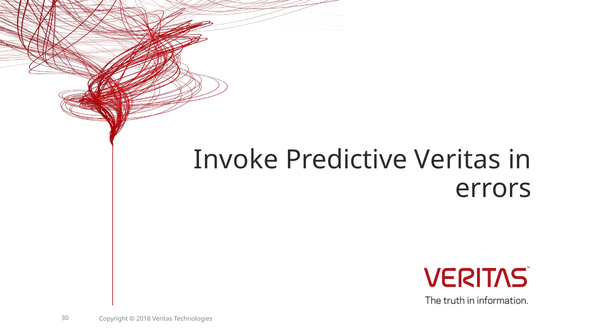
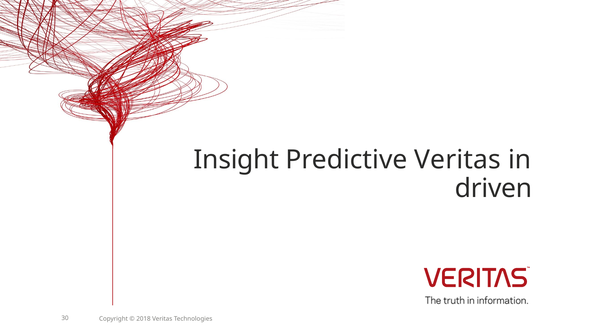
Invoke: Invoke -> Insight
errors: errors -> driven
